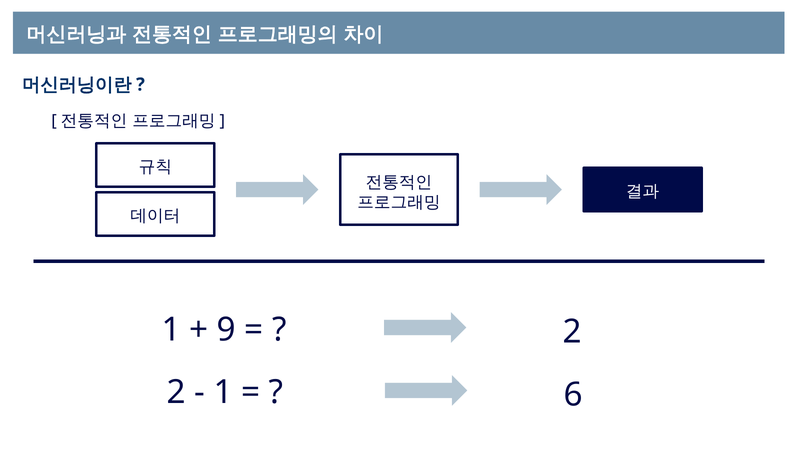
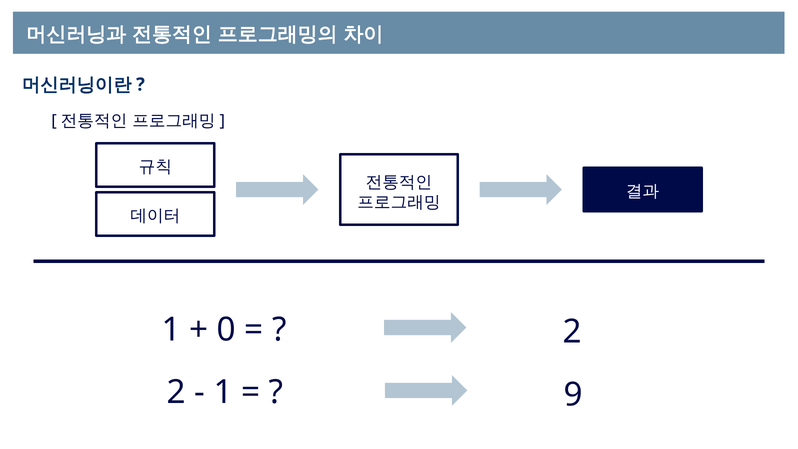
9: 9 -> 0
6: 6 -> 9
